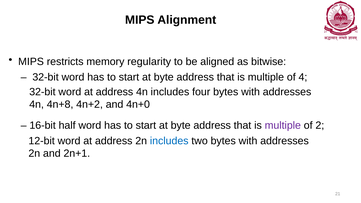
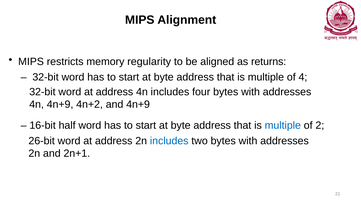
bitwise: bitwise -> returns
4n 4n+8: 4n+8 -> 4n+9
and 4n+0: 4n+0 -> 4n+9
multiple at (283, 125) colour: purple -> blue
12-bit: 12-bit -> 26-bit
